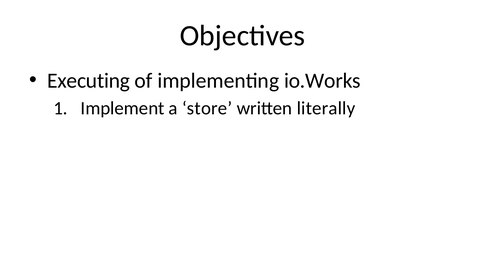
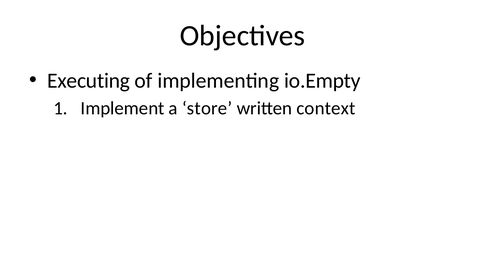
io.Works: io.Works -> io.Empty
literally: literally -> context
